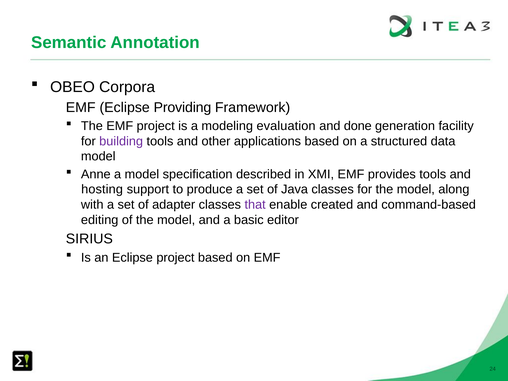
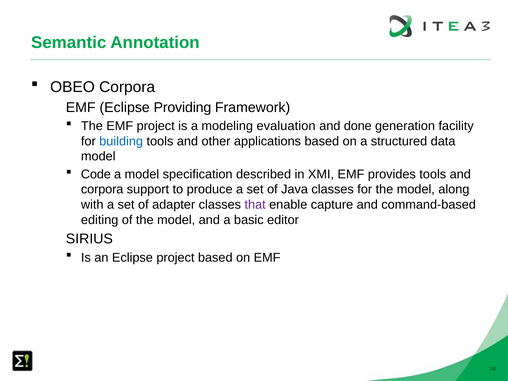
building colour: purple -> blue
Anne: Anne -> Code
hosting at (102, 189): hosting -> corpora
created: created -> capture
